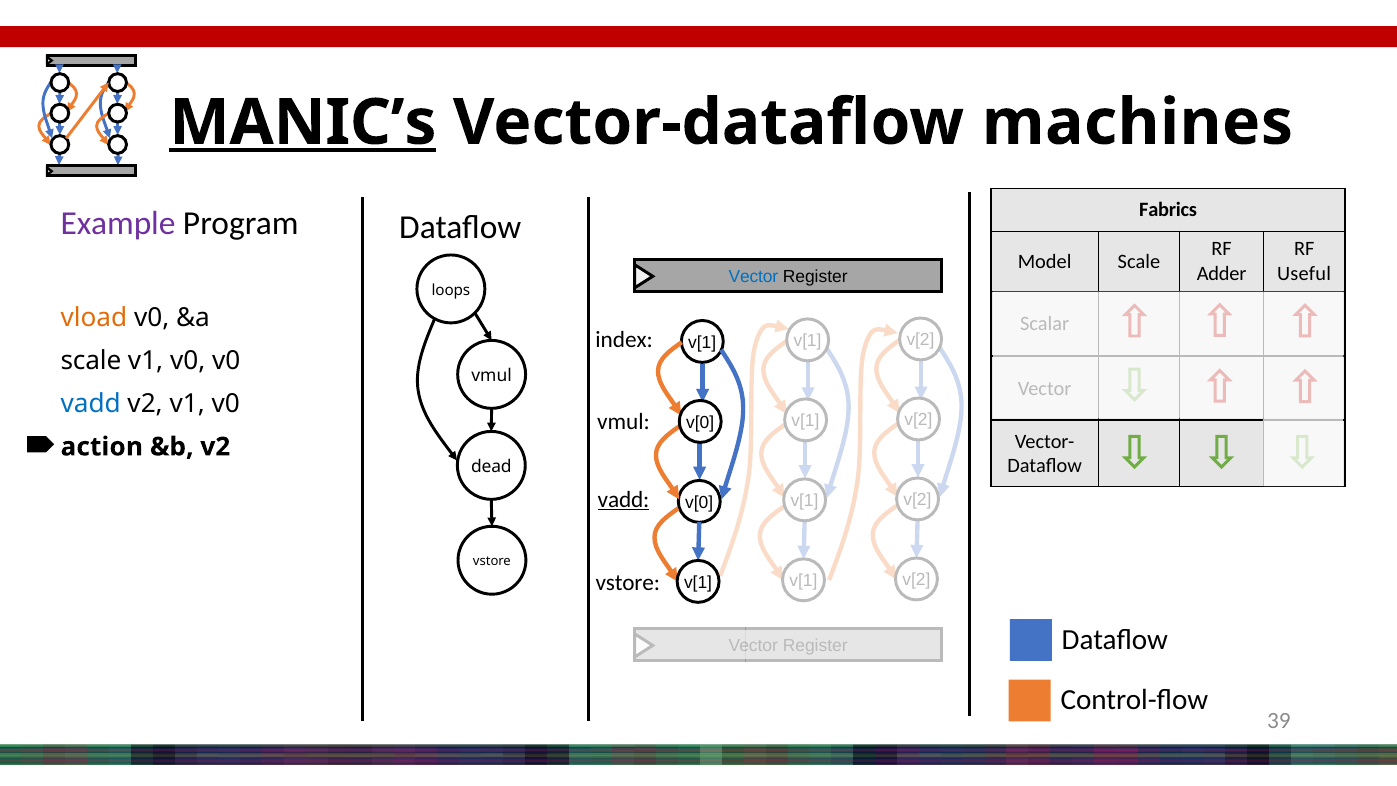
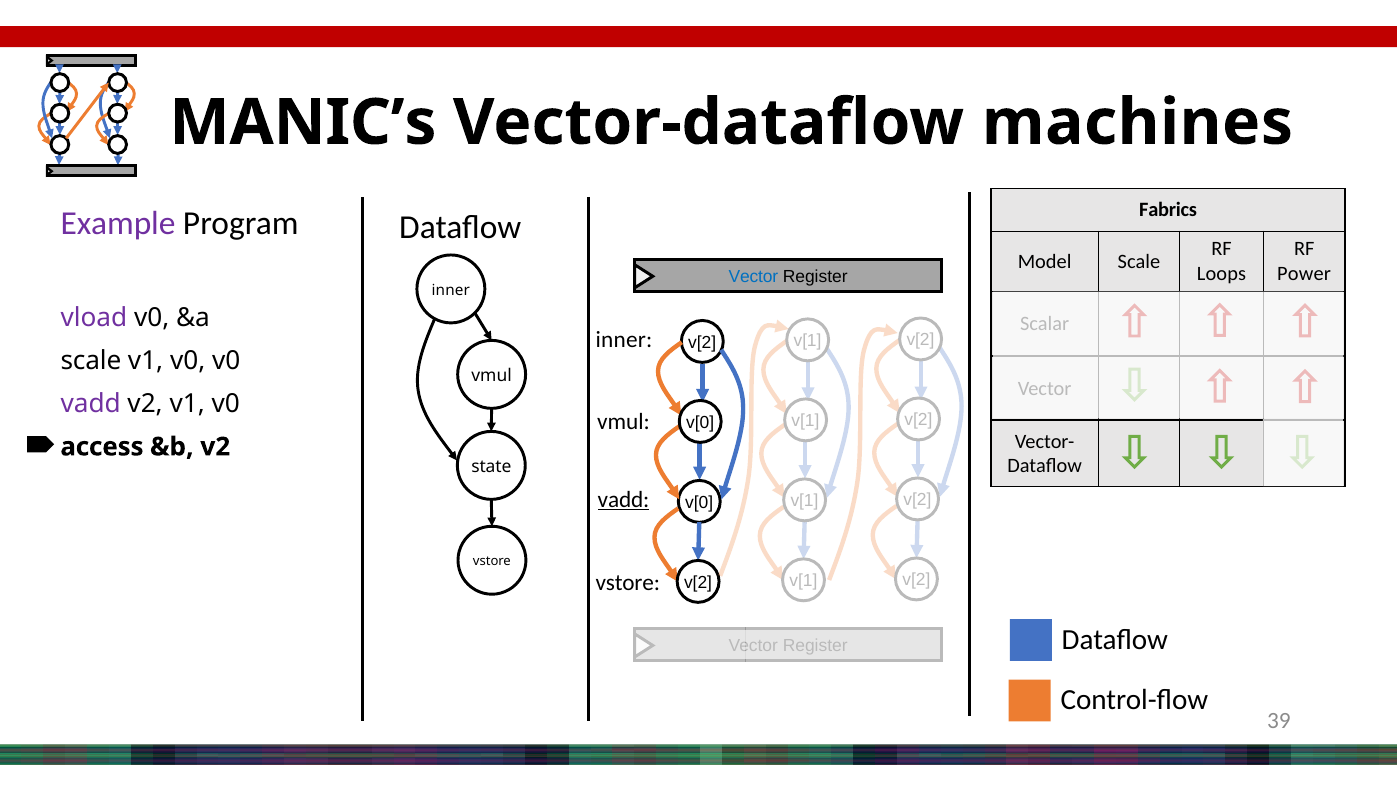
MANIC’s underline: present -> none
Adder: Adder -> Loops
Useful: Useful -> Power
loops at (451, 290): loops -> inner
vload colour: orange -> purple
index at (624, 340): index -> inner
v[1 at (702, 343): v[1 -> v[2
vadd at (91, 404) colour: blue -> purple
action: action -> access
dead: dead -> state
v[1 at (698, 582): v[1 -> v[2
